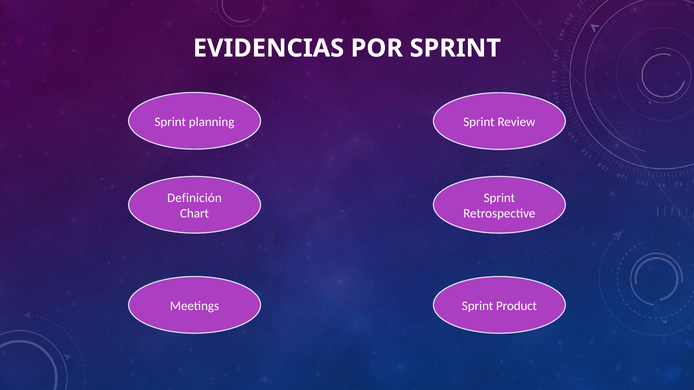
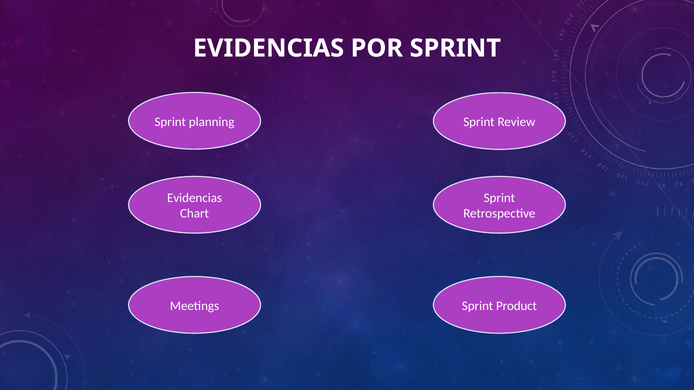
Definición at (194, 198): Definición -> Evidencias
